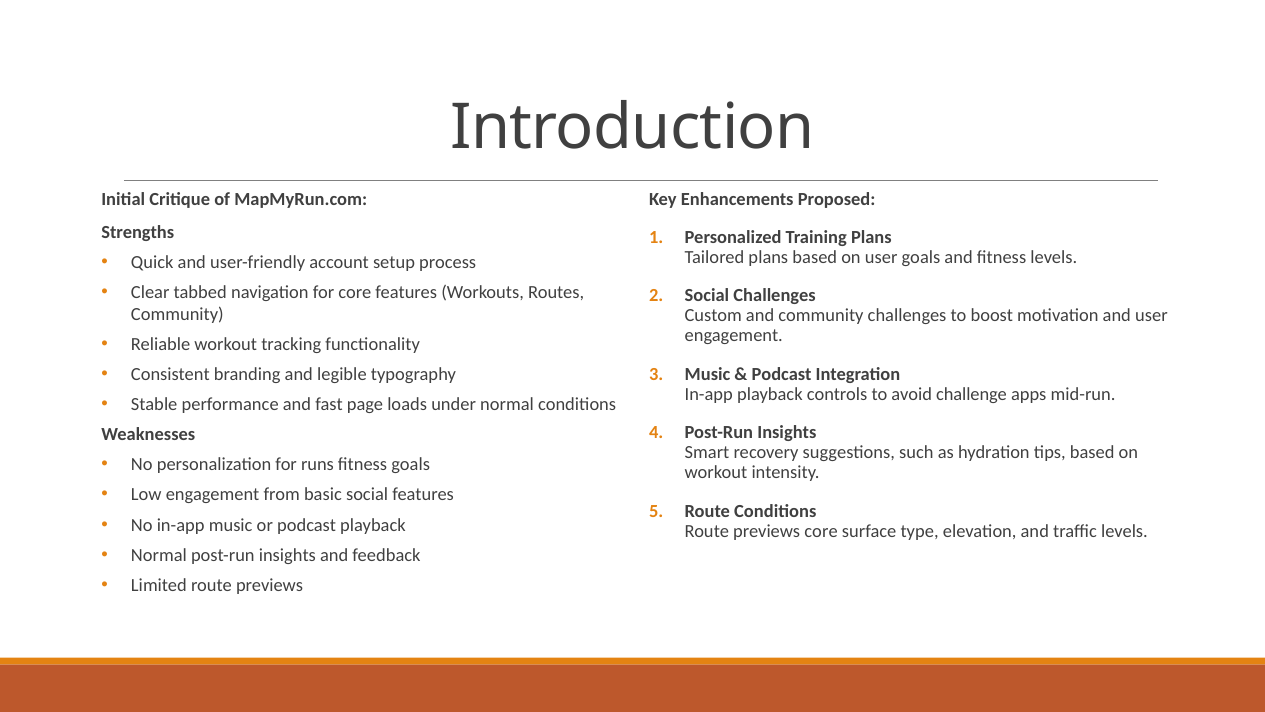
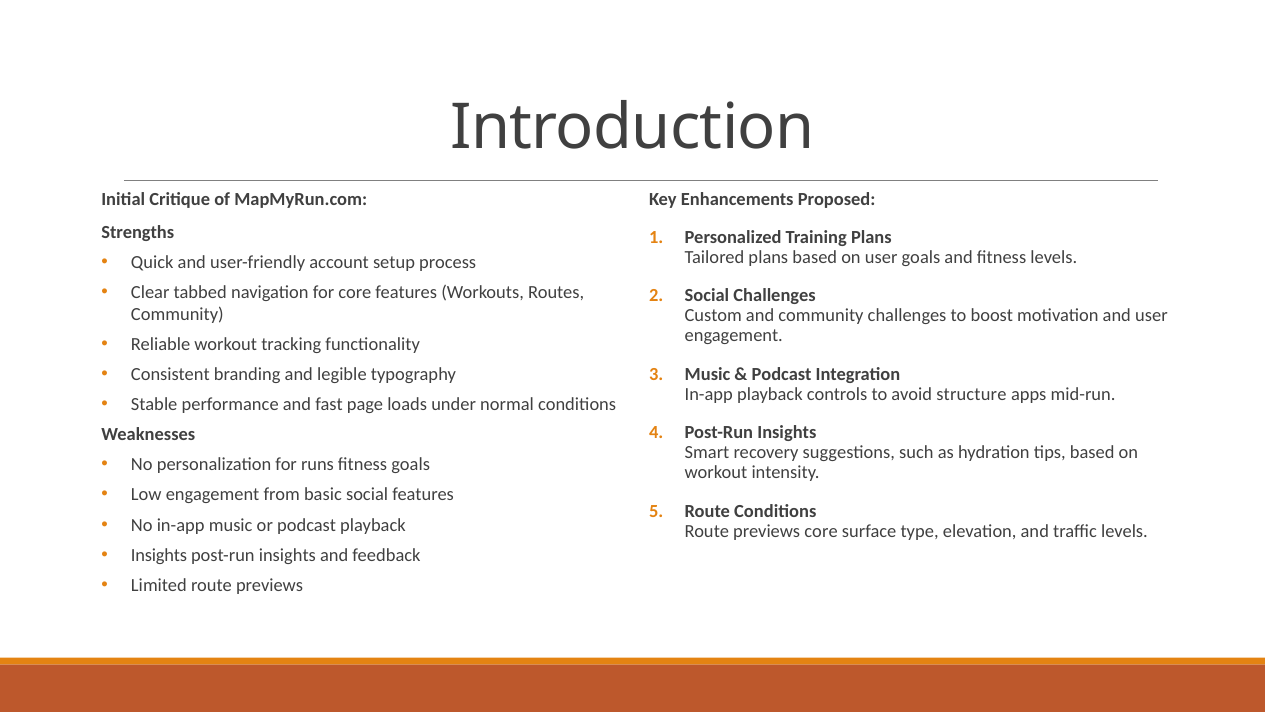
challenge: challenge -> structure
Normal at (159, 555): Normal -> Insights
